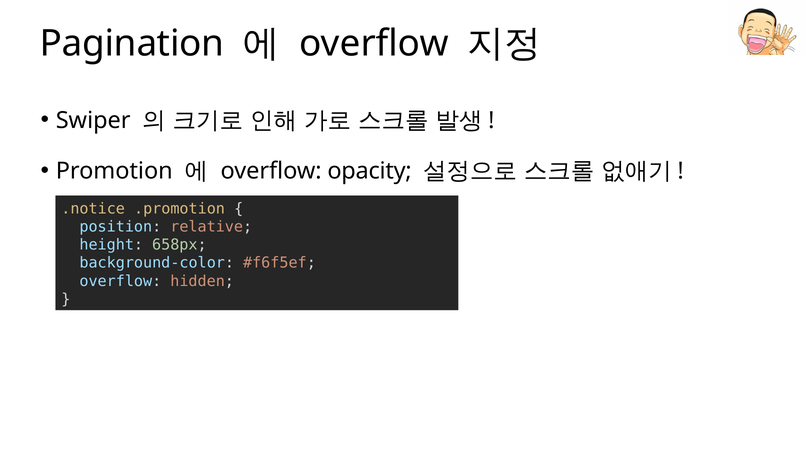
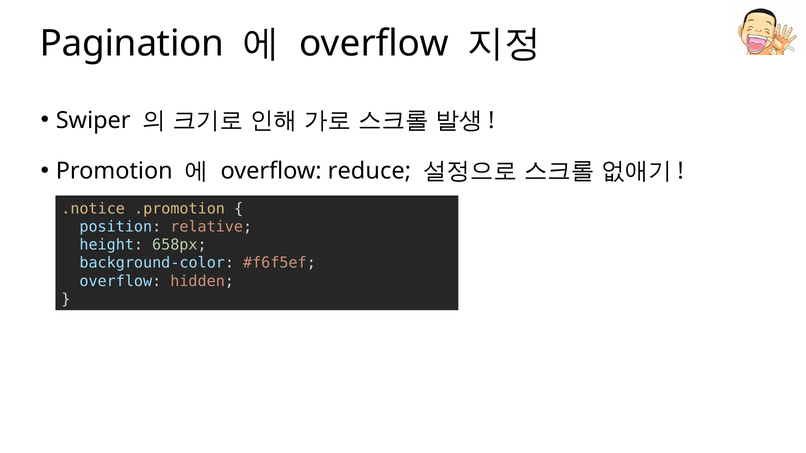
opacity: opacity -> reduce
